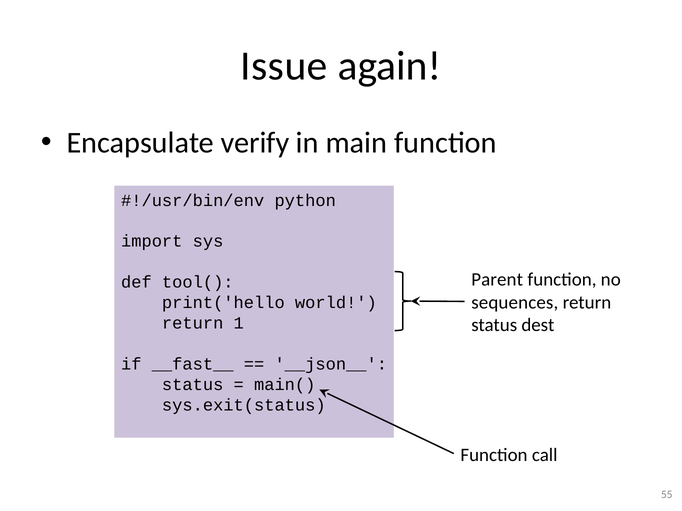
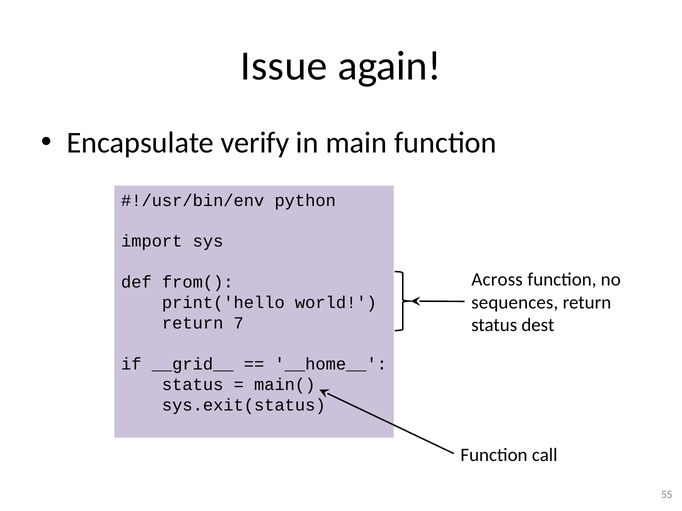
Parent: Parent -> Across
tool(: tool( -> from(
1: 1 -> 7
__fast__: __fast__ -> __grid__
__json__: __json__ -> __home__
